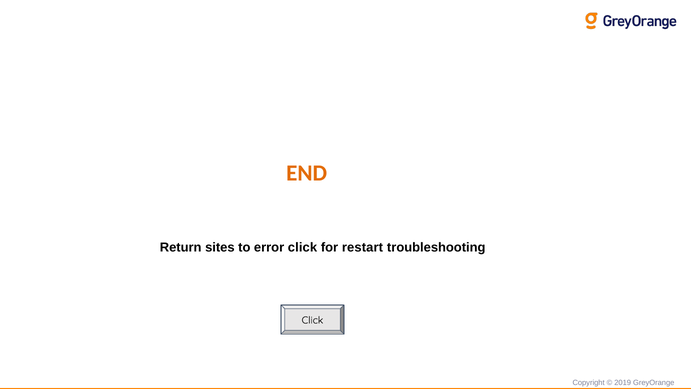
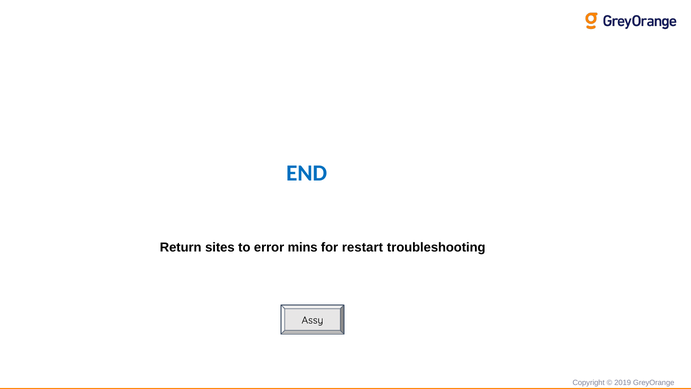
END colour: orange -> blue
error click: click -> mins
Click at (312, 320): Click -> Assy
